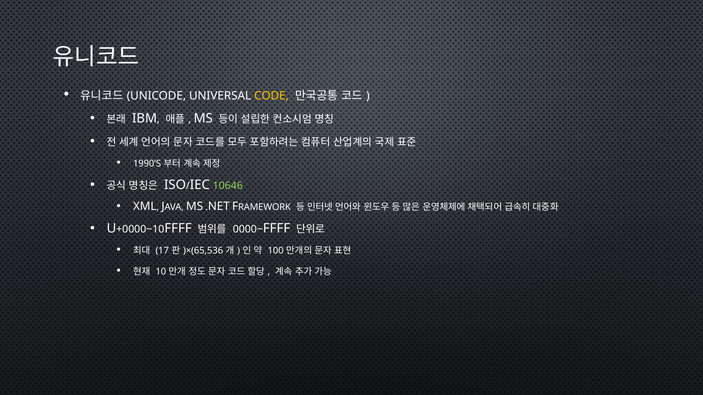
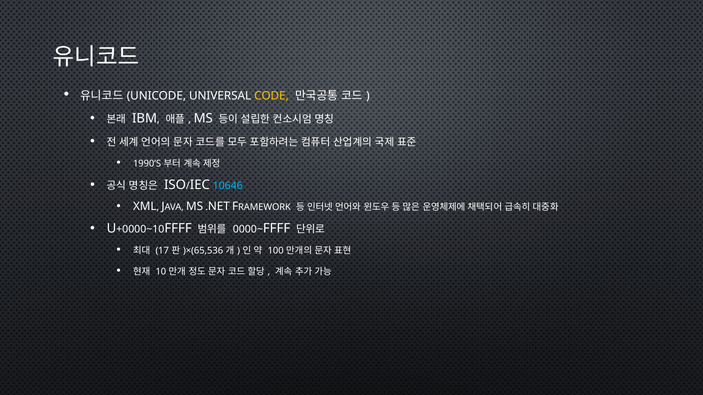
10646 colour: light green -> light blue
